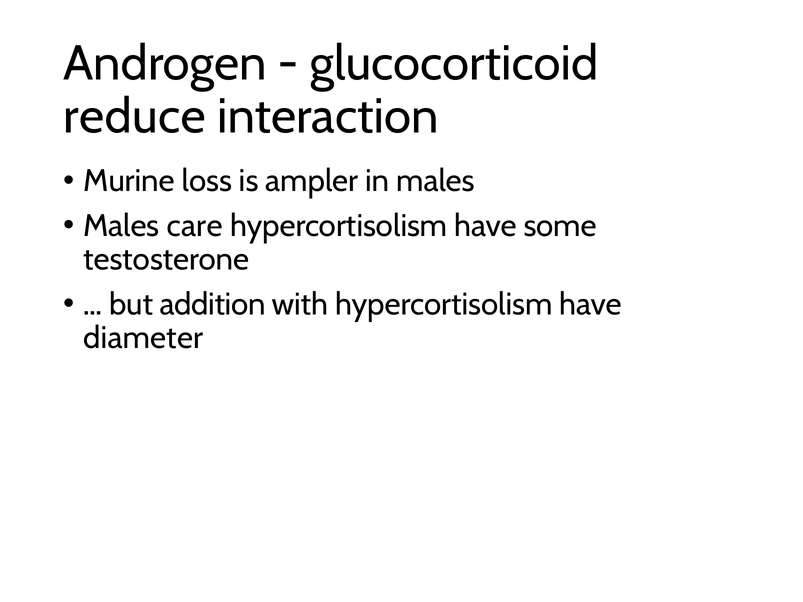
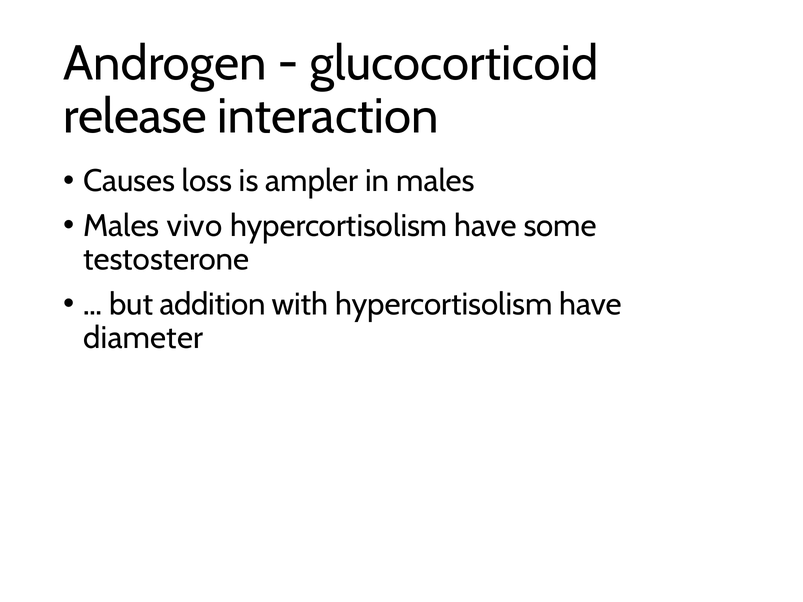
reduce: reduce -> release
Murine: Murine -> Causes
care: care -> vivo
